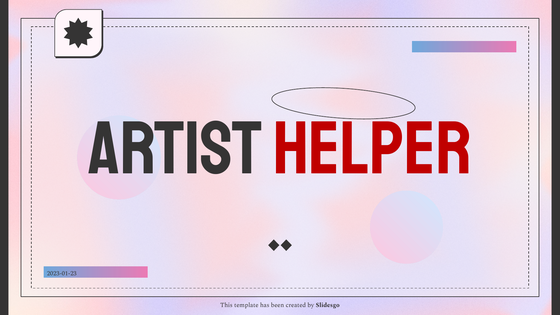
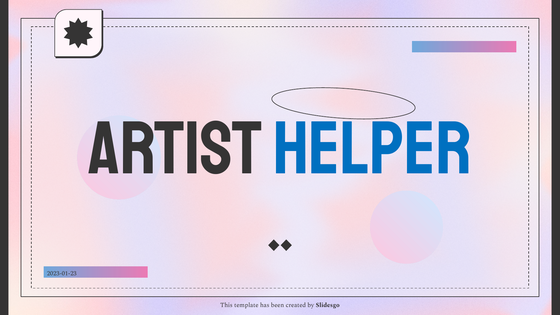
Helper colour: red -> blue
